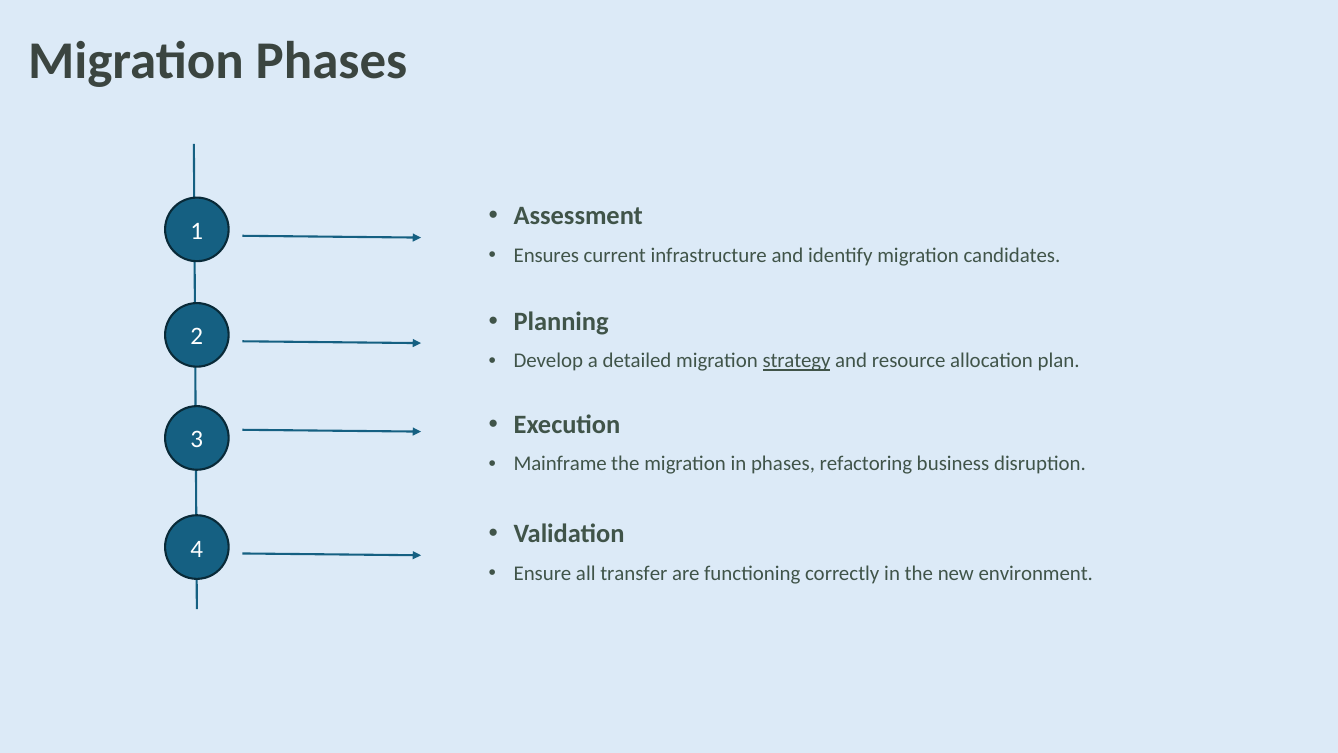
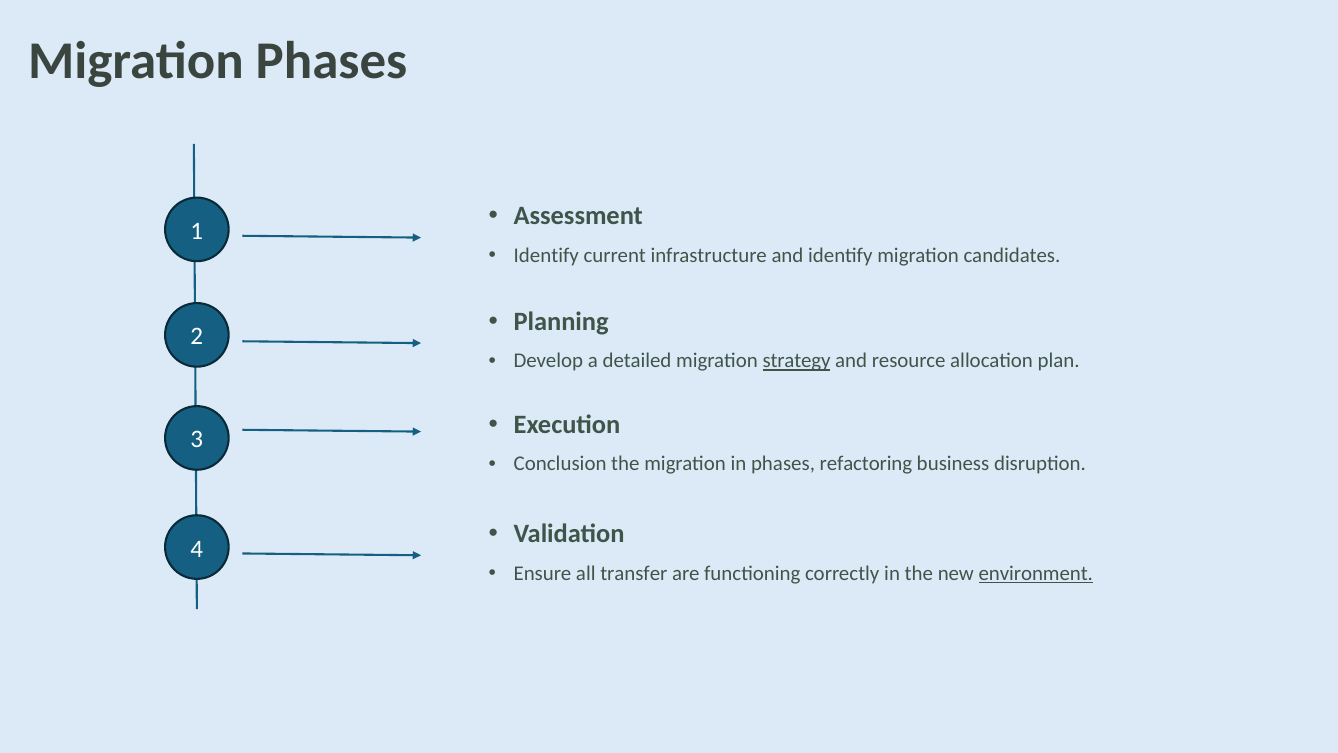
Ensures at (546, 255): Ensures -> Identify
Mainframe: Mainframe -> Conclusion
environment underline: none -> present
